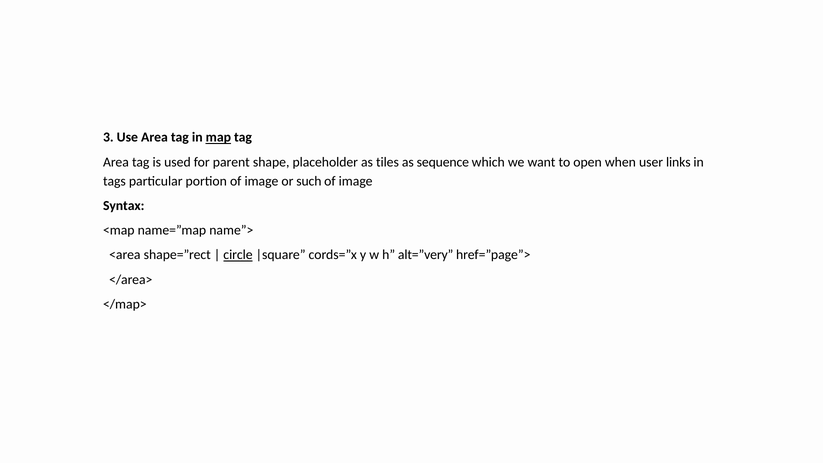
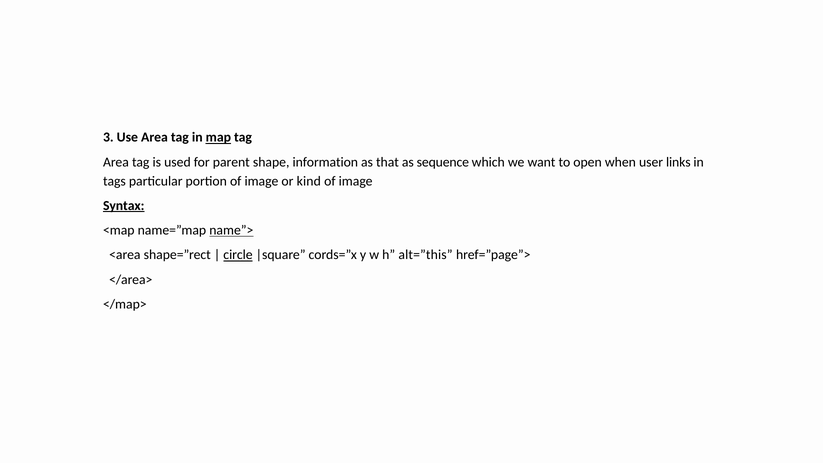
placeholder: placeholder -> information
tiles: tiles -> that
such: such -> kind
Syntax underline: none -> present
name”> underline: none -> present
alt=”very: alt=”very -> alt=”this
